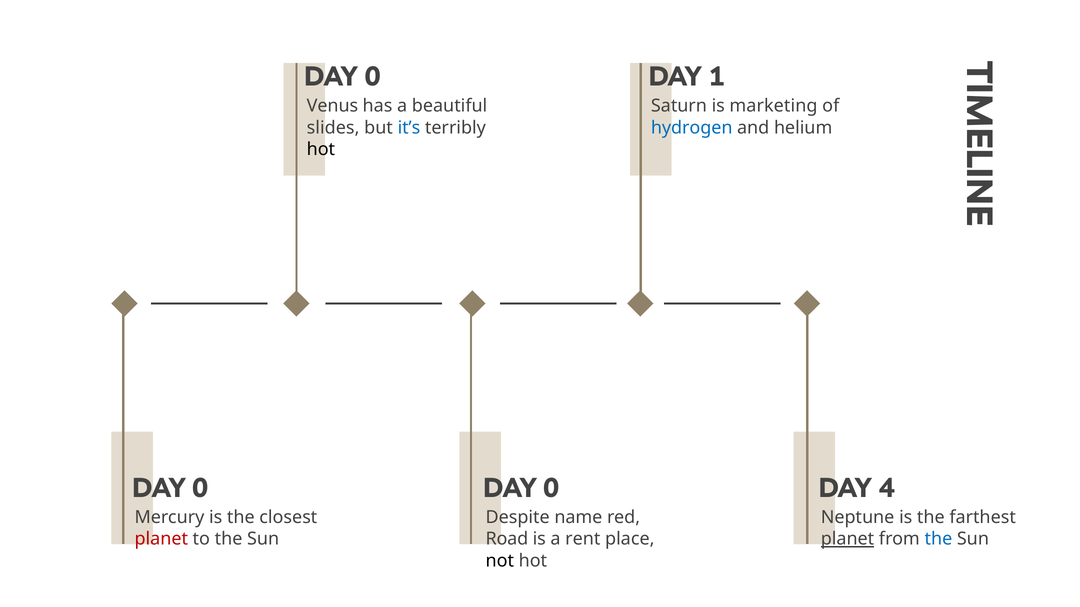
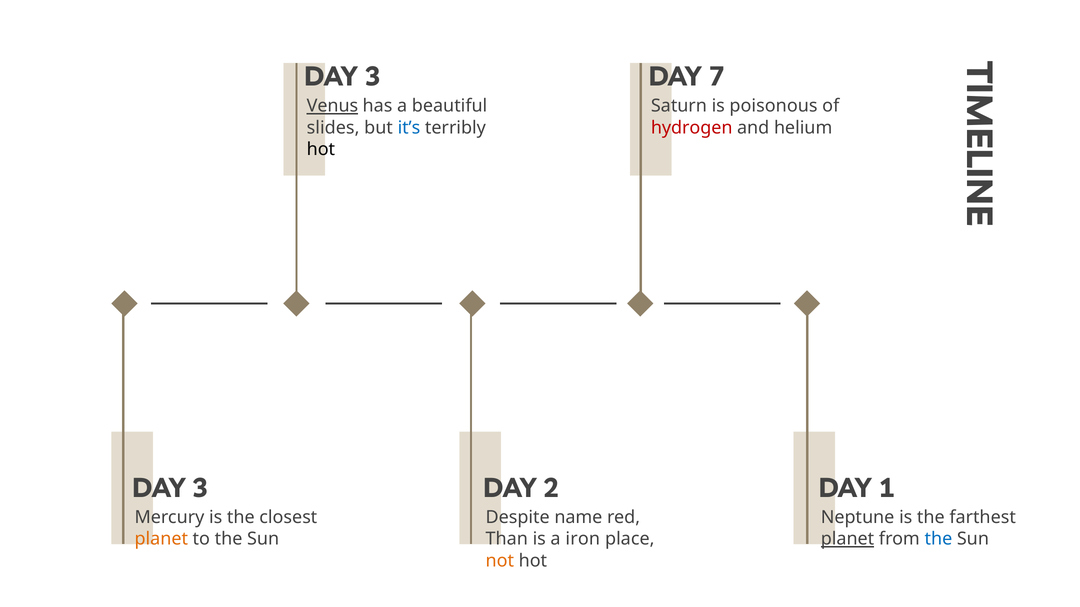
0 at (373, 77): 0 -> 3
1: 1 -> 7
Venus underline: none -> present
marketing: marketing -> poisonous
hydrogen colour: blue -> red
0 at (200, 489): 0 -> 3
0 at (551, 489): 0 -> 2
4: 4 -> 1
planet at (161, 540) colour: red -> orange
Road: Road -> Than
rent: rent -> iron
not colour: black -> orange
